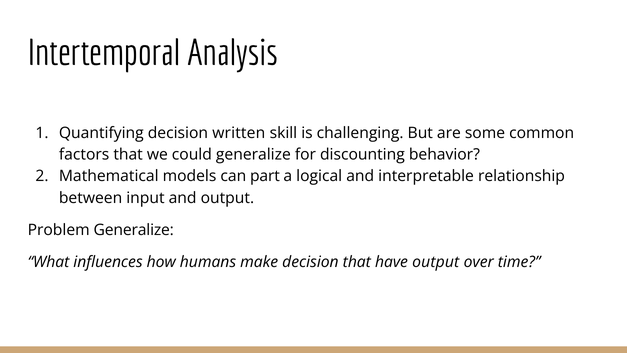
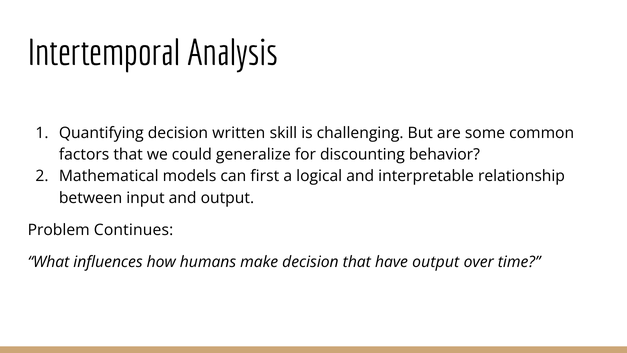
part: part -> first
Problem Generalize: Generalize -> Continues
